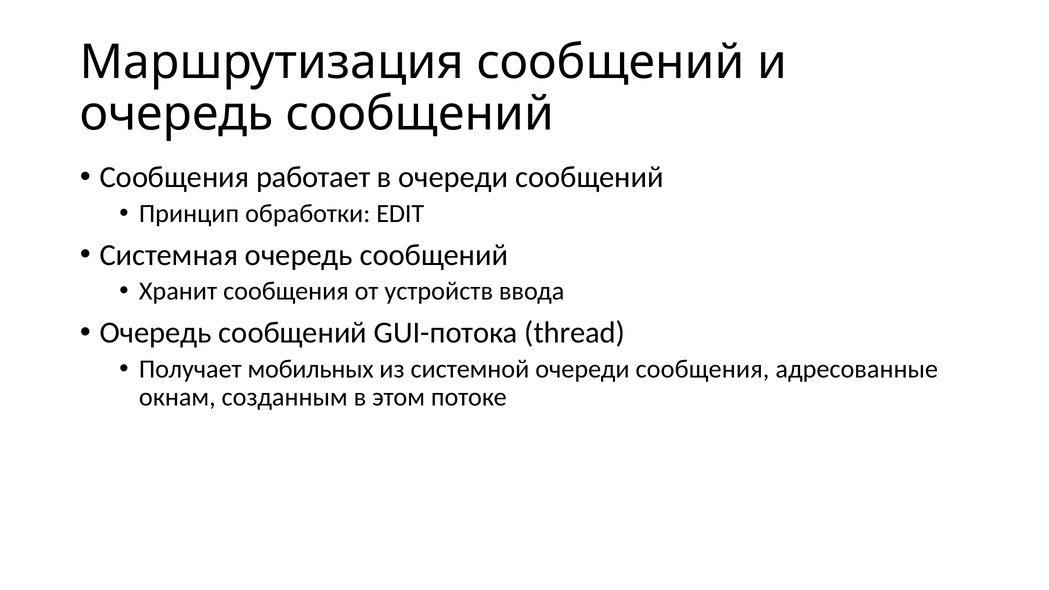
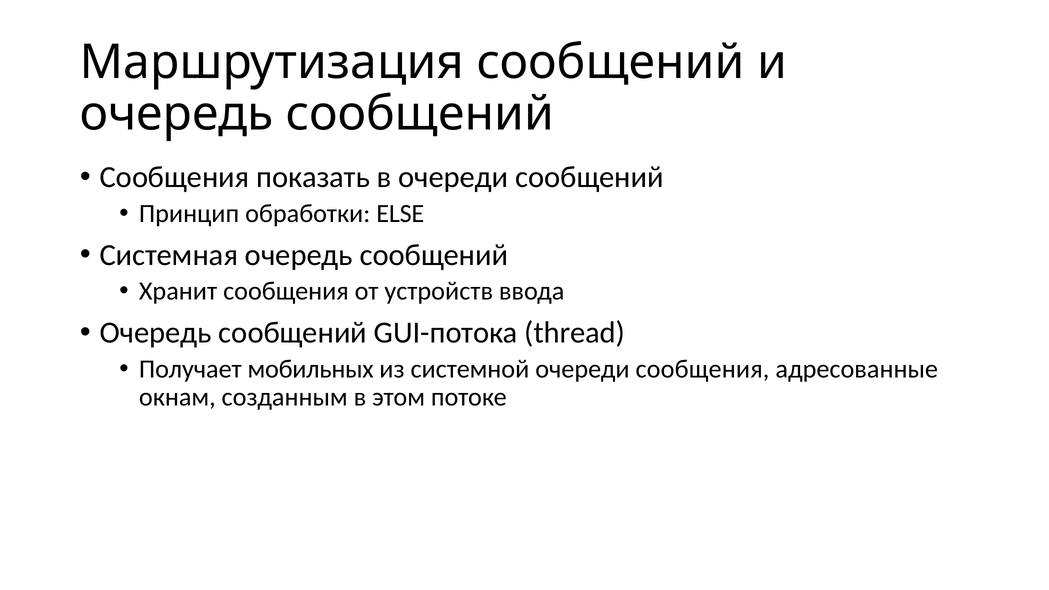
работает: работает -> показать
EDIT: EDIT -> ELSE
